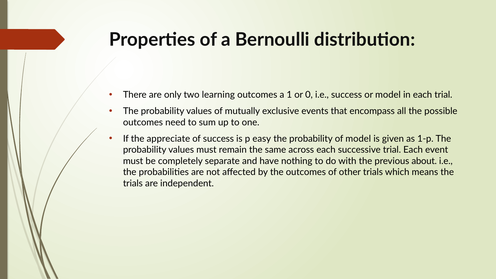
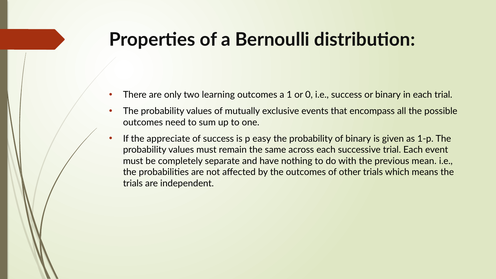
or model: model -> binary
of model: model -> binary
about: about -> mean
